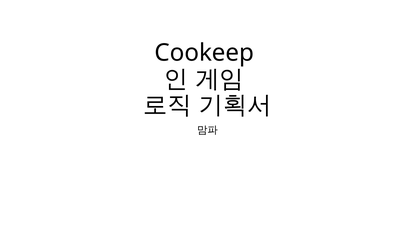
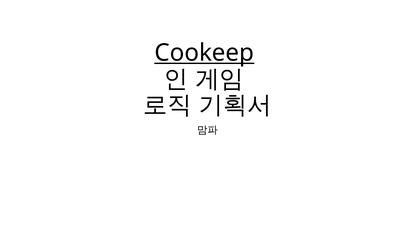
Cookeep underline: none -> present
